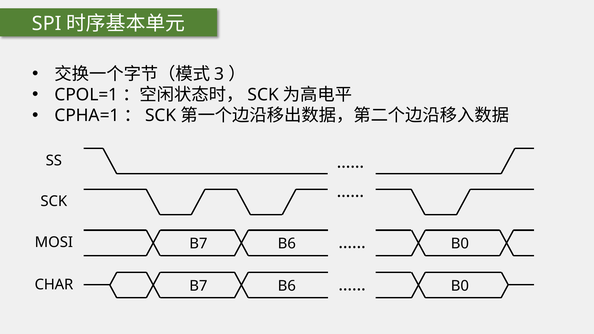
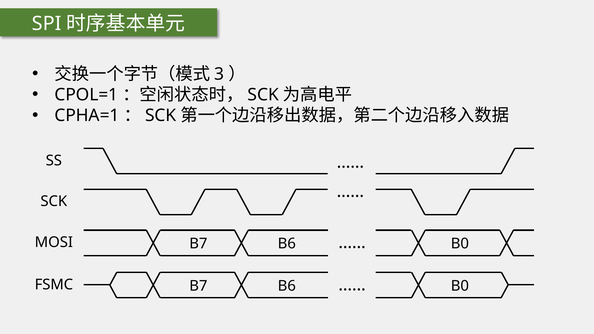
CHAR: CHAR -> FSMC
